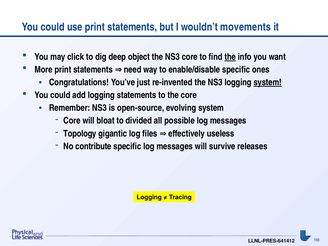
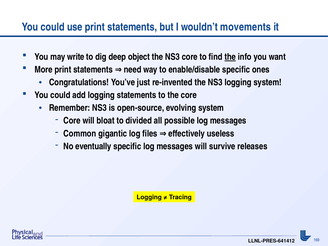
click: click -> write
system at (268, 82) underline: present -> none
Topology: Topology -> Common
contribute: contribute -> eventually
